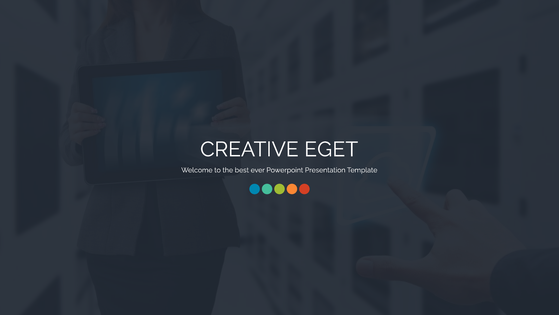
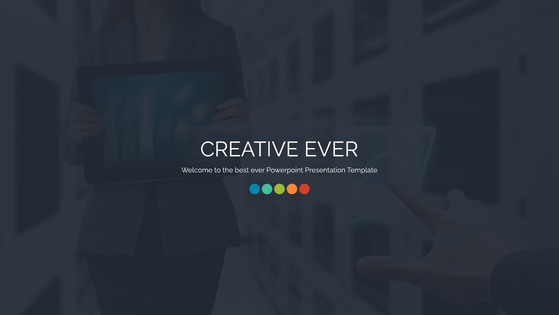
CREATIVE EGET: EGET -> EVER
